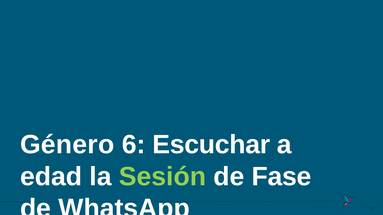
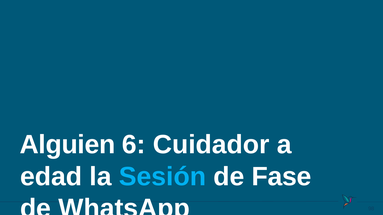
Género: Género -> Alguien
Escuchar: Escuchar -> Cuidador
Sesión colour: light green -> light blue
